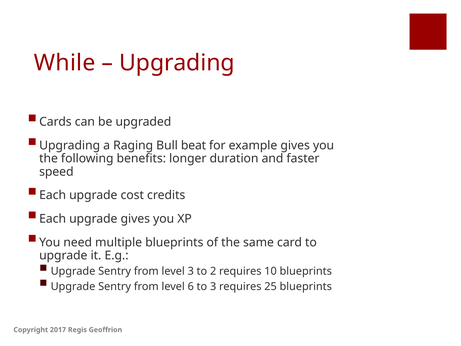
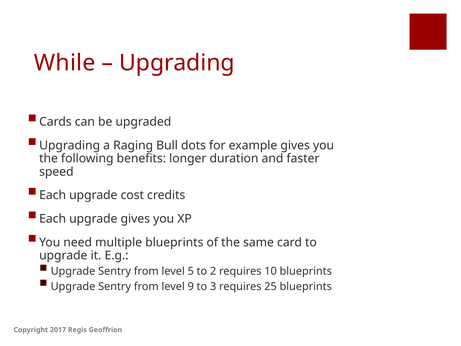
beat: beat -> dots
level 3: 3 -> 5
6: 6 -> 9
